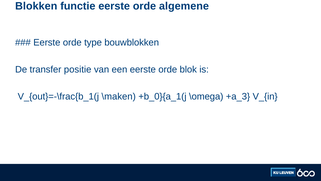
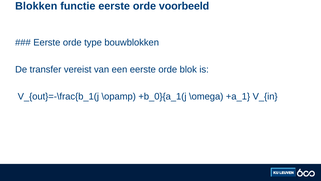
algemene: algemene -> voorbeeld
positie: positie -> vereist
\maken: \maken -> \opamp
+a_3: +a_3 -> +a_1
